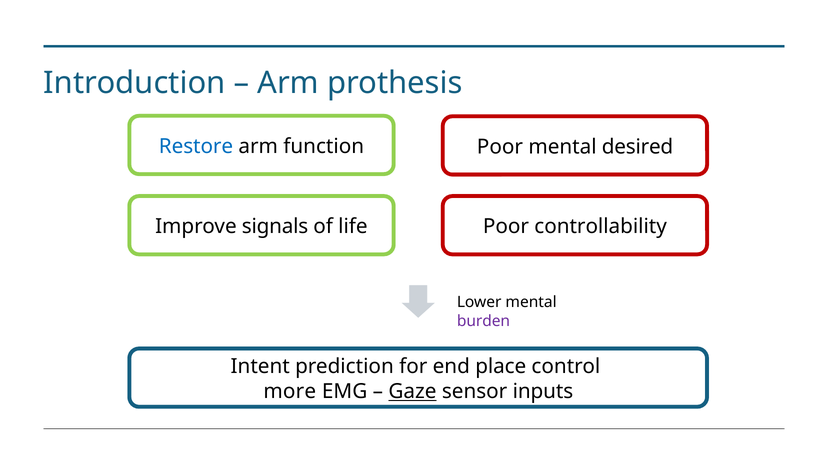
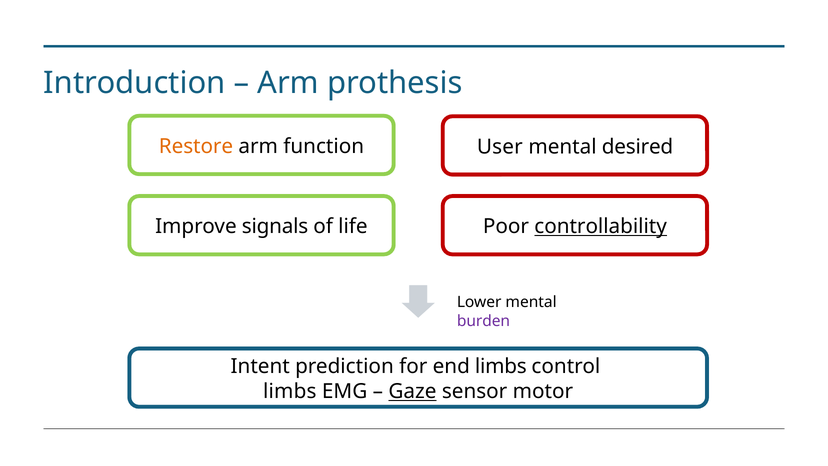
Restore colour: blue -> orange
Poor at (500, 147): Poor -> User
controllability underline: none -> present
end place: place -> limbs
more at (290, 391): more -> limbs
inputs: inputs -> motor
